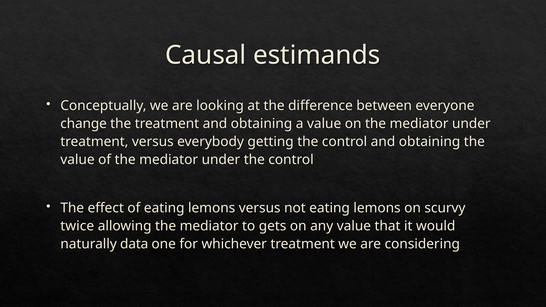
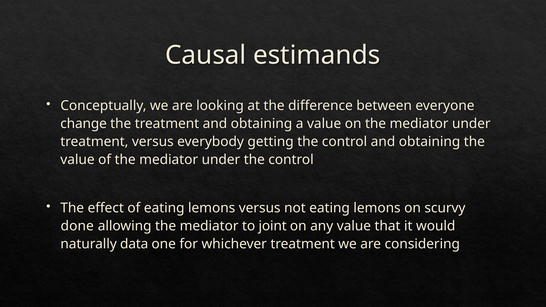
twice: twice -> done
gets: gets -> joint
